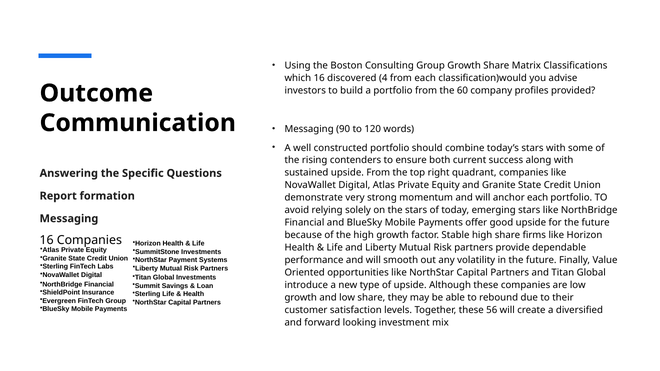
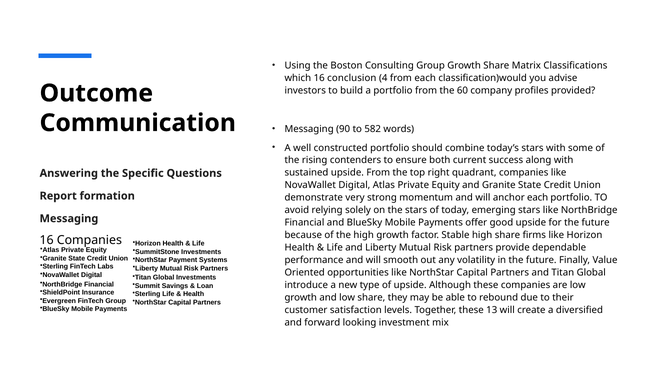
discovered: discovered -> conclusion
120: 120 -> 582
56: 56 -> 13
